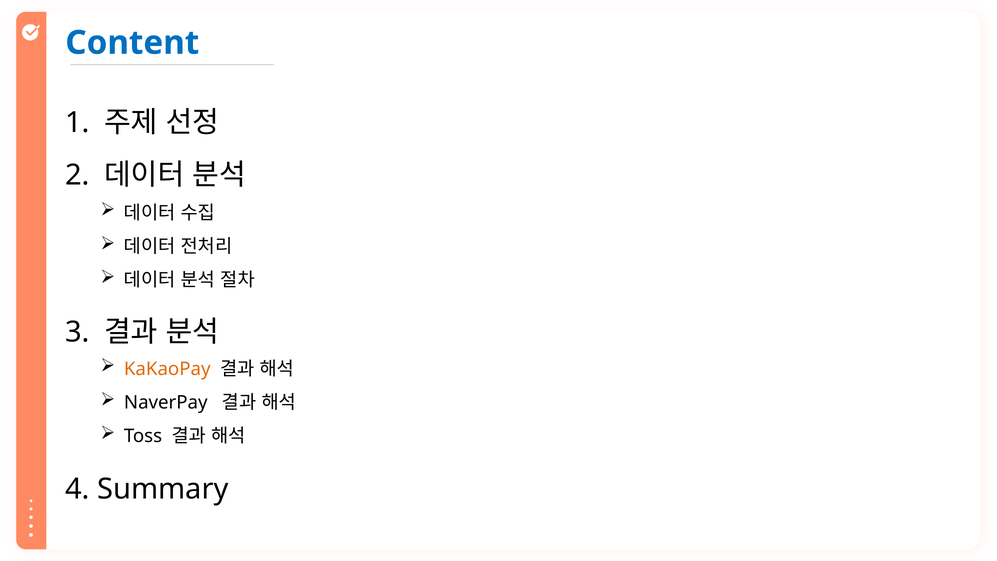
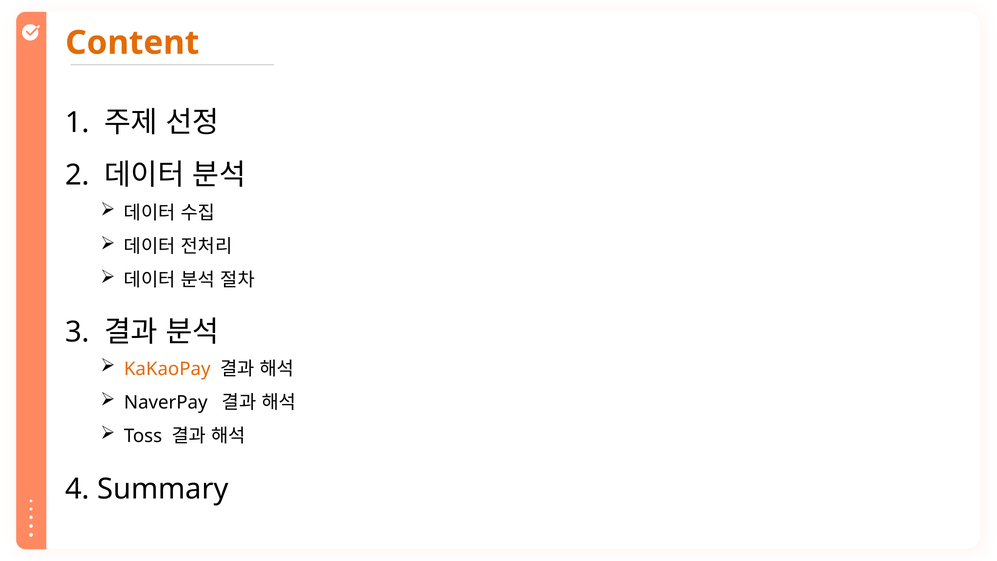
Content colour: blue -> orange
